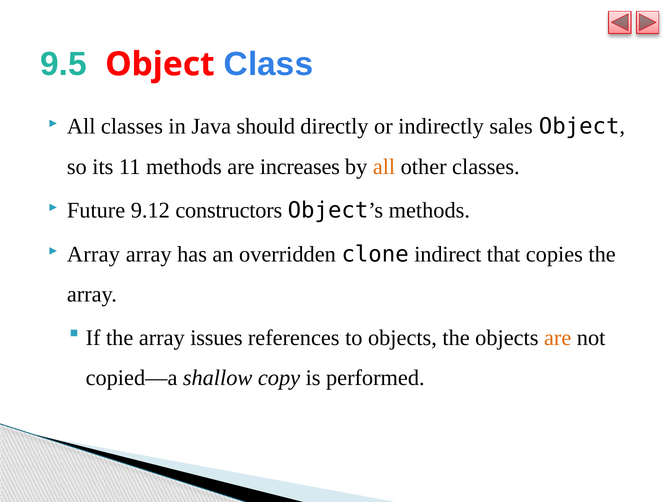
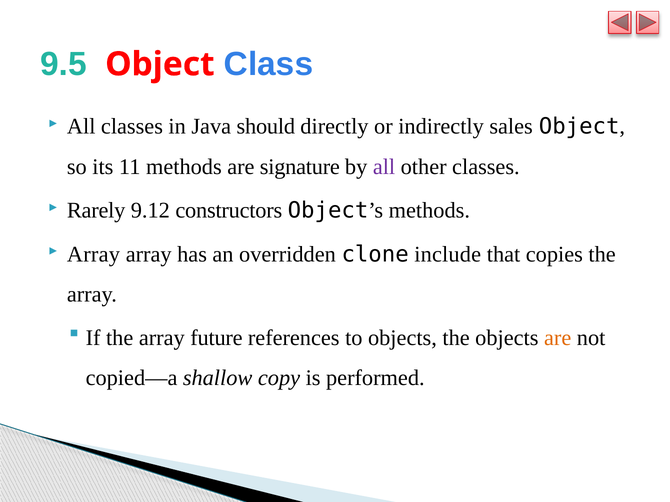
increases: increases -> signature
all at (384, 167) colour: orange -> purple
Future: Future -> Rarely
indirect: indirect -> include
issues: issues -> future
